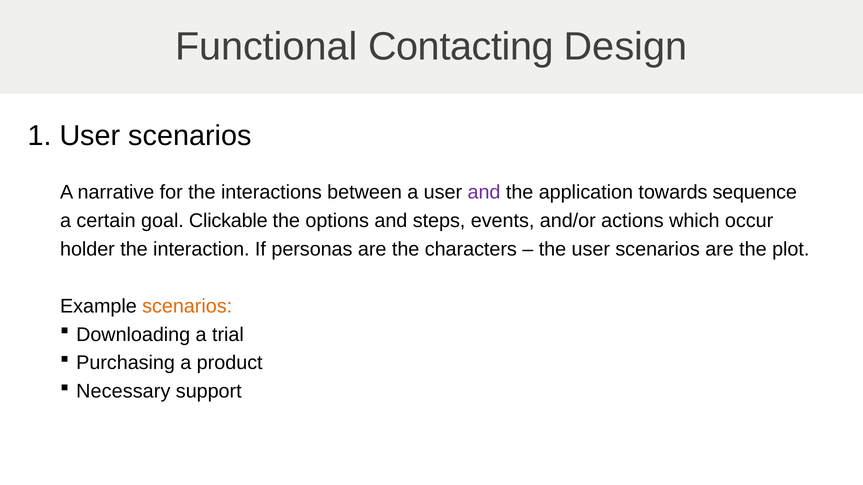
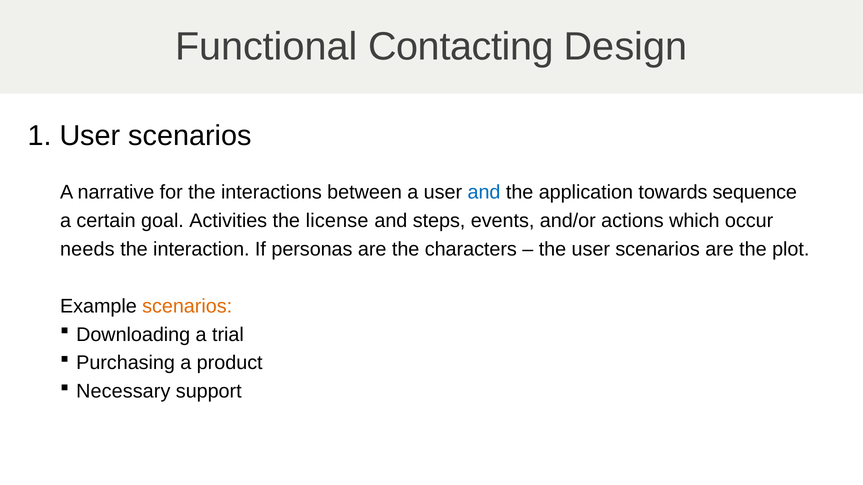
and at (484, 193) colour: purple -> blue
Clickable: Clickable -> Activities
options: options -> license
holder: holder -> needs
